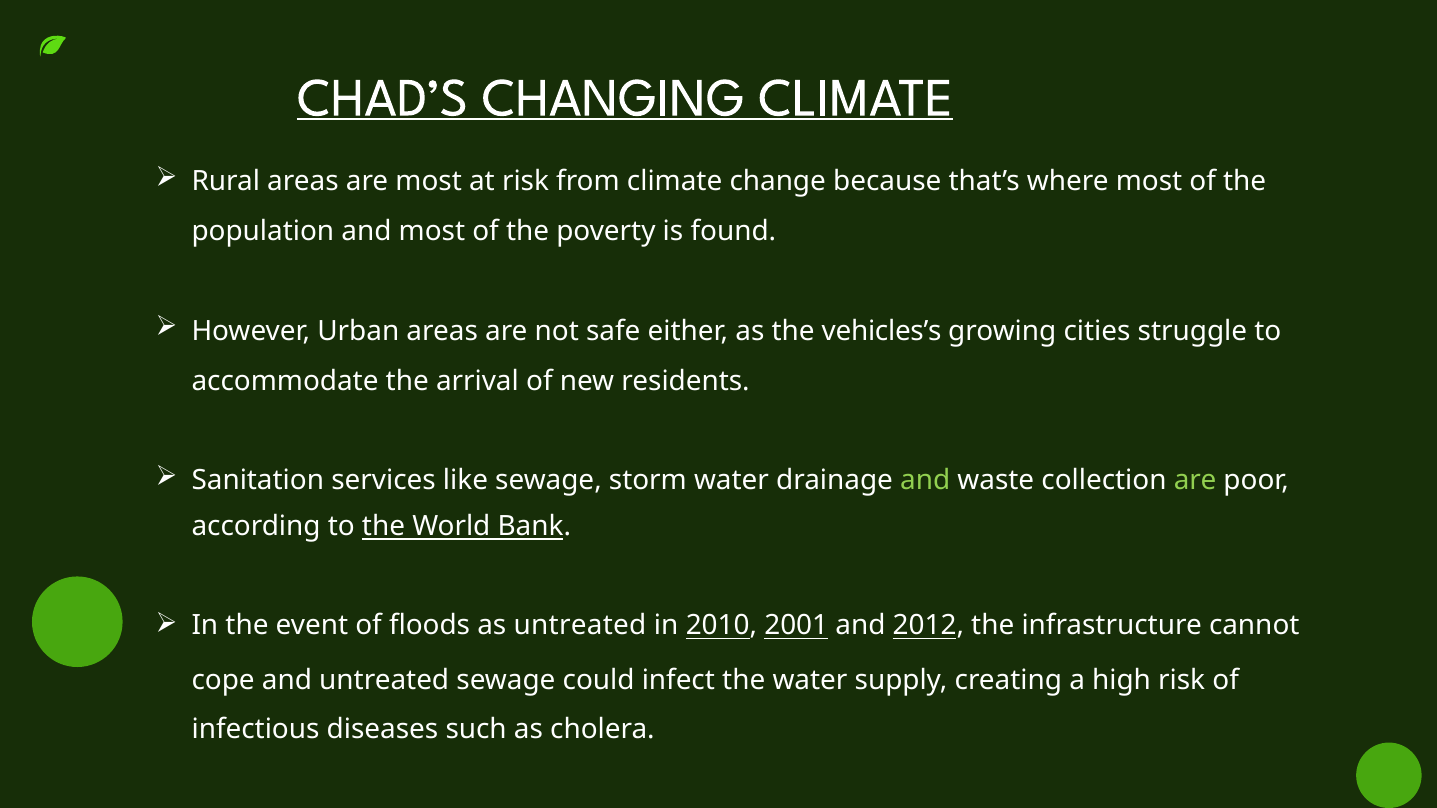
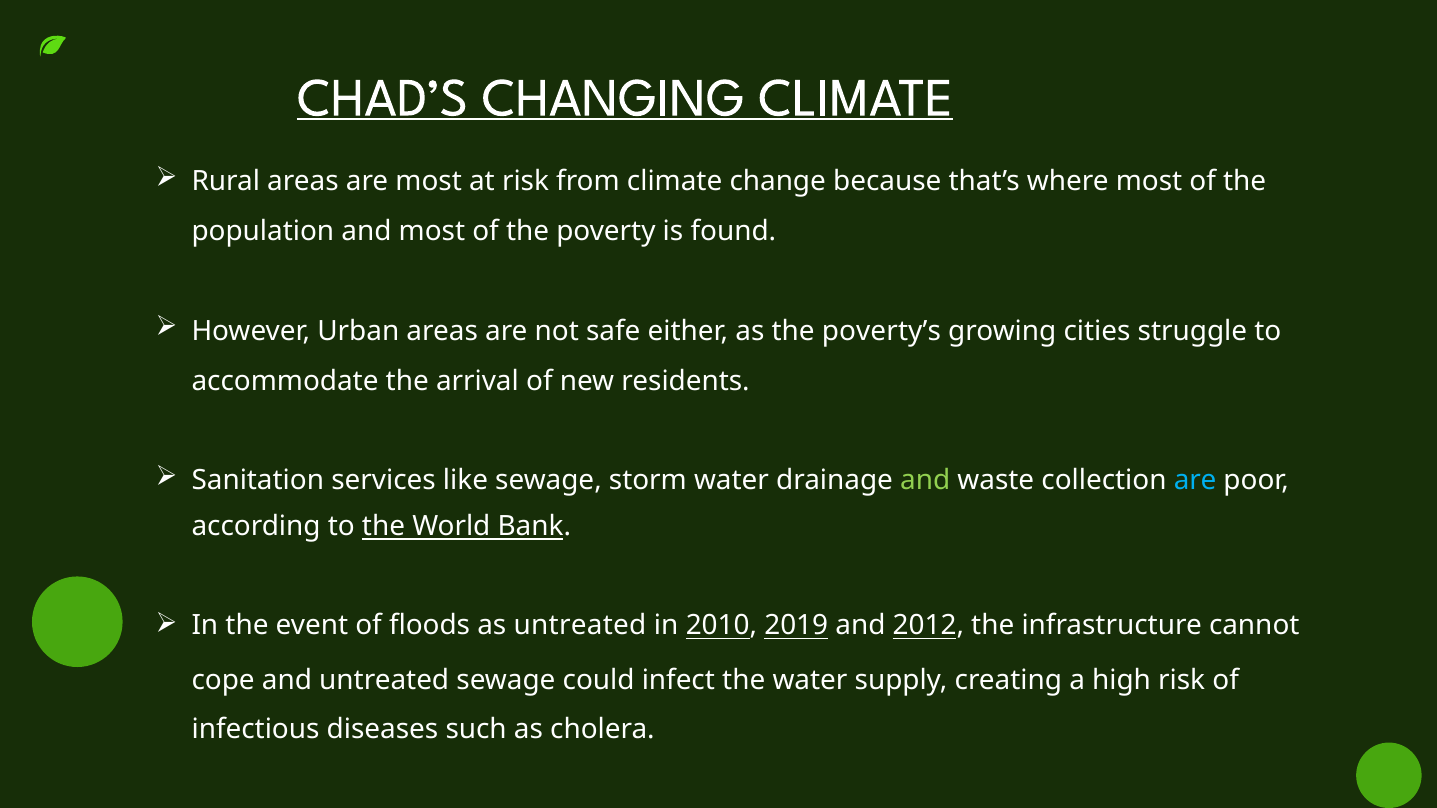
vehicles’s: vehicles’s -> poverty’s
are at (1195, 481) colour: light green -> light blue
2001: 2001 -> 2019
